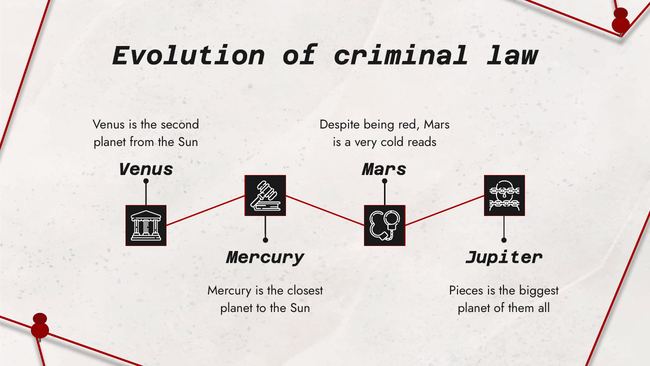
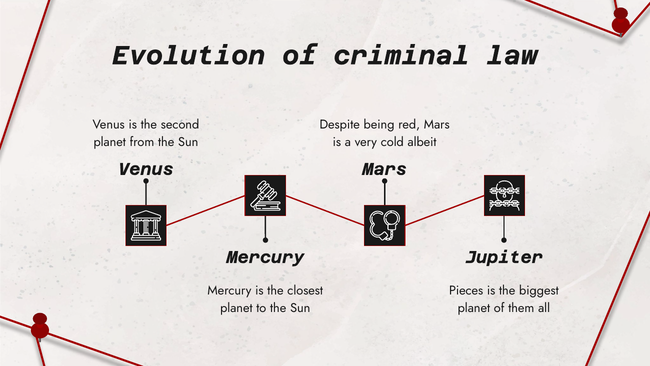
reads: reads -> albeit
